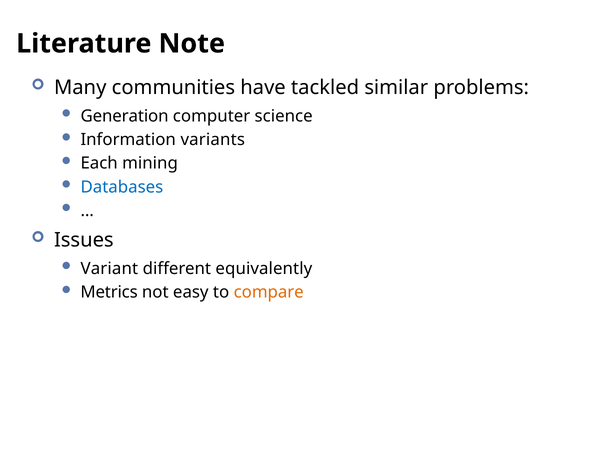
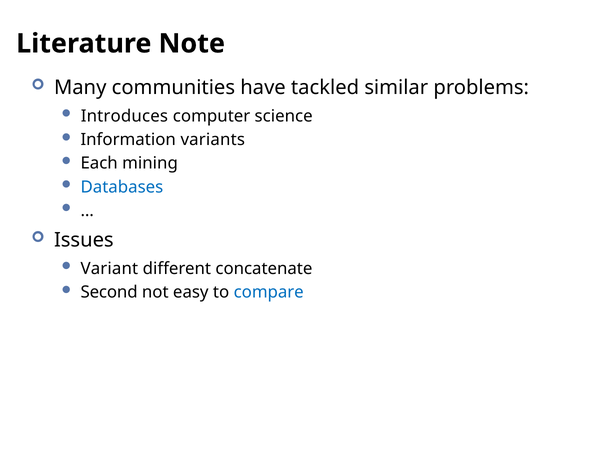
Generation: Generation -> Introduces
equivalently: equivalently -> concatenate
Metrics: Metrics -> Second
compare colour: orange -> blue
